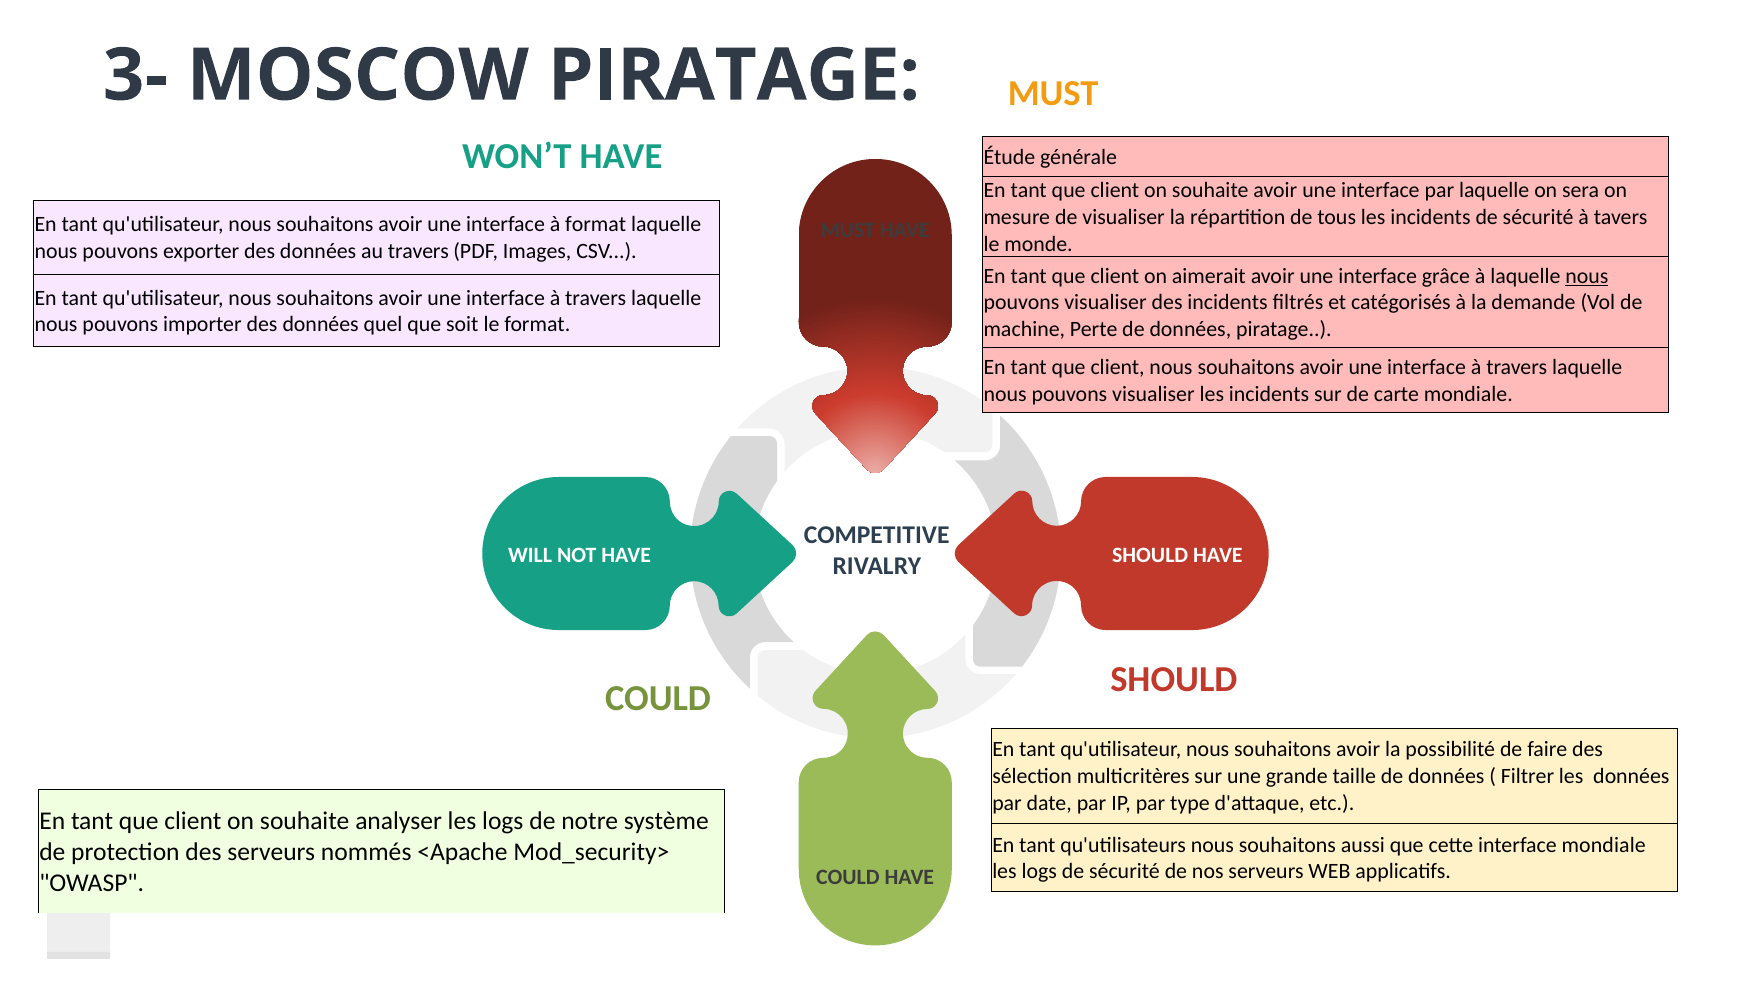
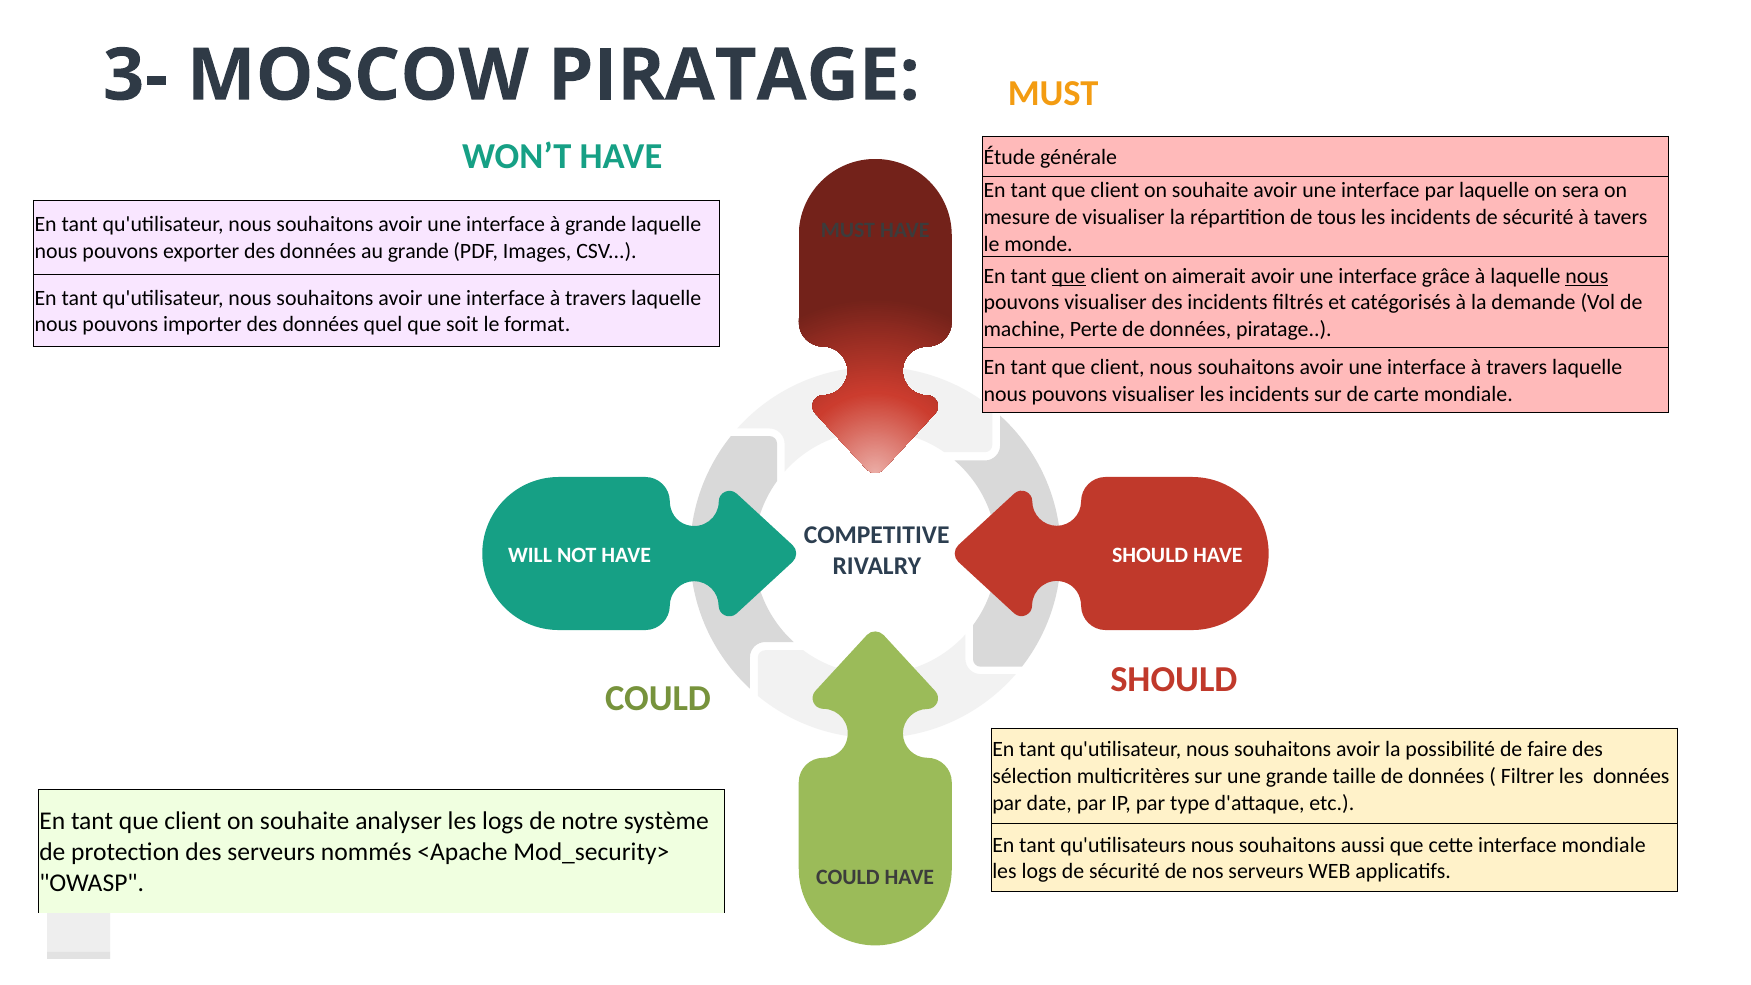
à format: format -> grande
au travers: travers -> grande
que at (1069, 276) underline: none -> present
